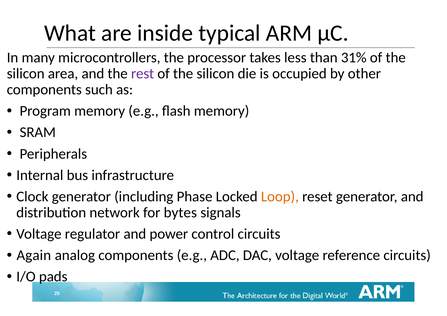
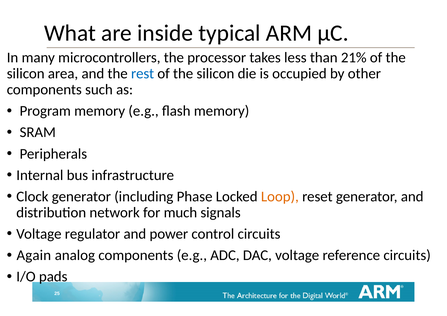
31%: 31% -> 21%
rest colour: purple -> blue
bytes: bytes -> much
